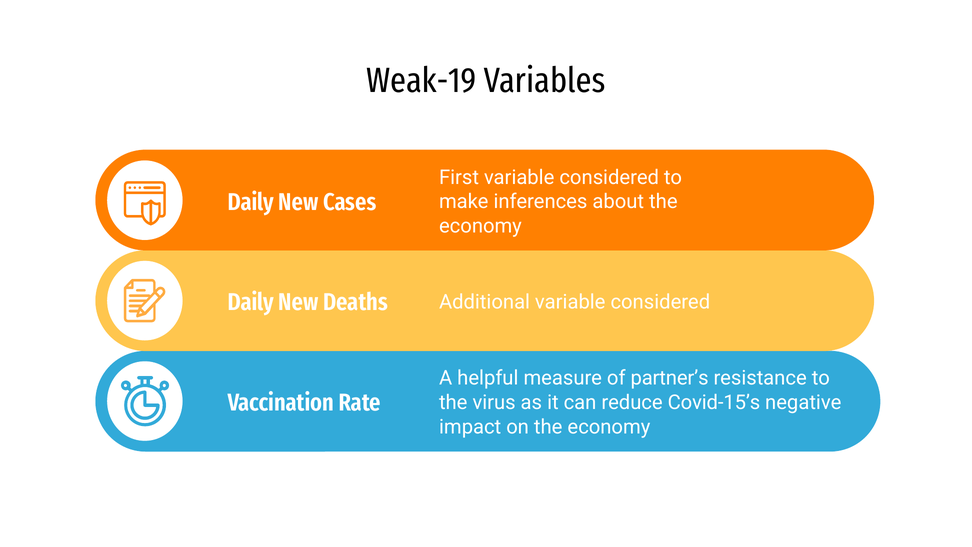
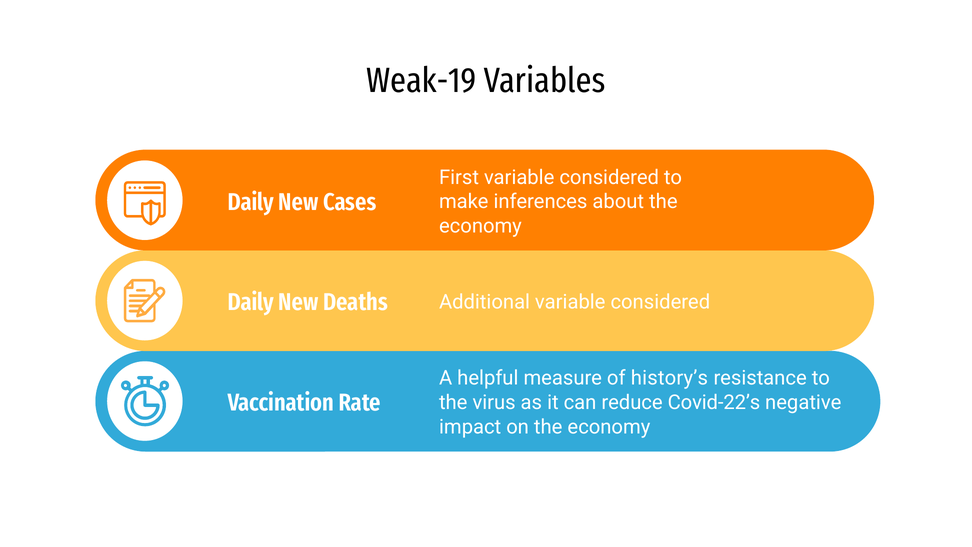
partner’s: partner’s -> history’s
Covid-15’s: Covid-15’s -> Covid-22’s
